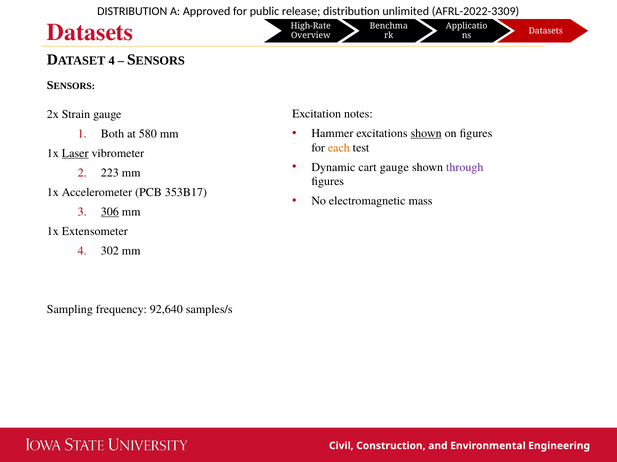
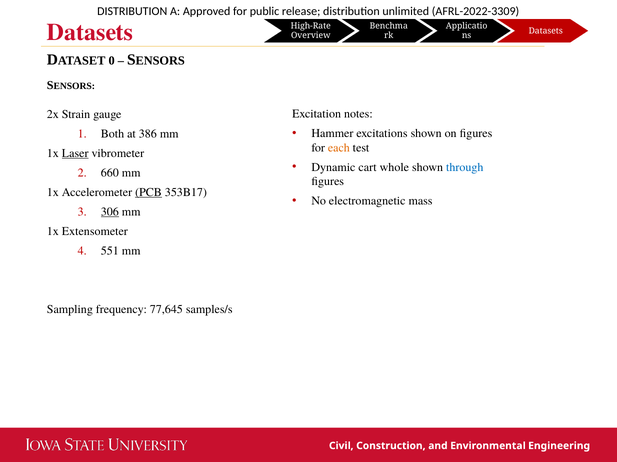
4 at (112, 61): 4 -> 0
shown at (426, 133) underline: present -> none
580: 580 -> 386
cart gauge: gauge -> whole
through colour: purple -> blue
223: 223 -> 660
PCB underline: none -> present
302: 302 -> 551
92,640: 92,640 -> 77,645
